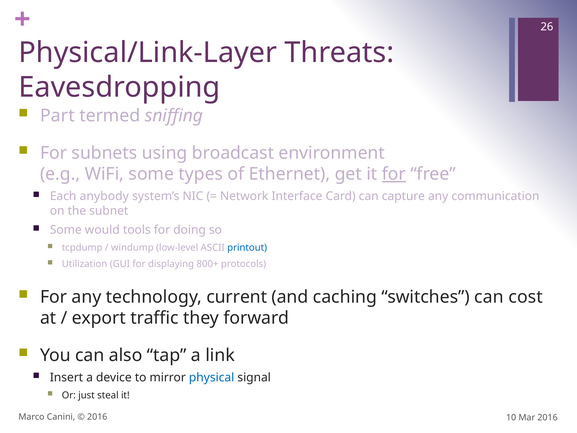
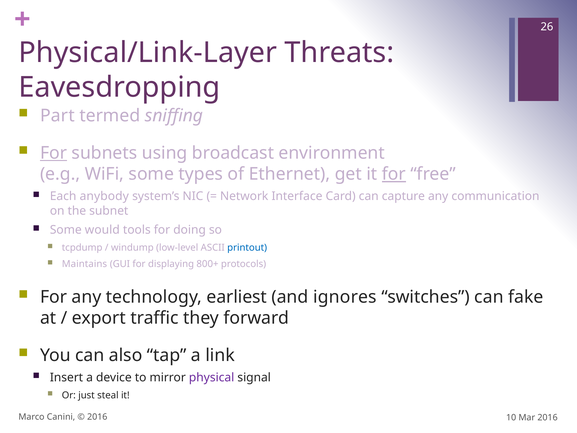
For at (54, 153) underline: none -> present
Utilization: Utilization -> Maintains
current: current -> earliest
caching: caching -> ignores
cost: cost -> fake
physical colour: blue -> purple
